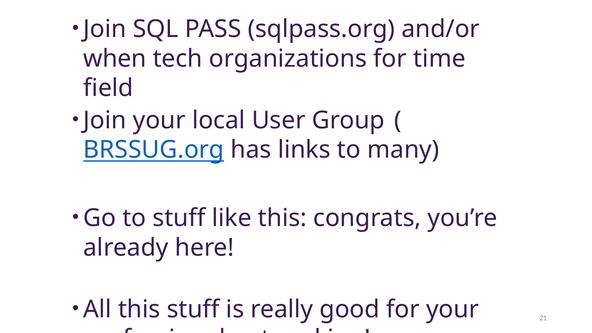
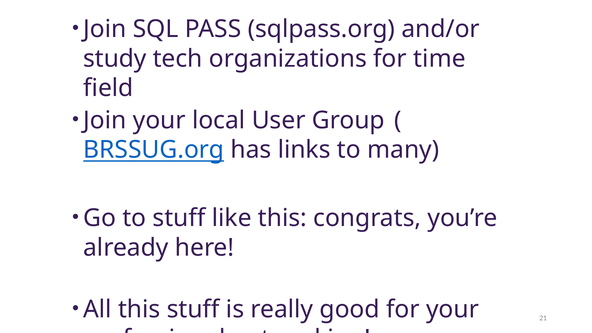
when: when -> study
